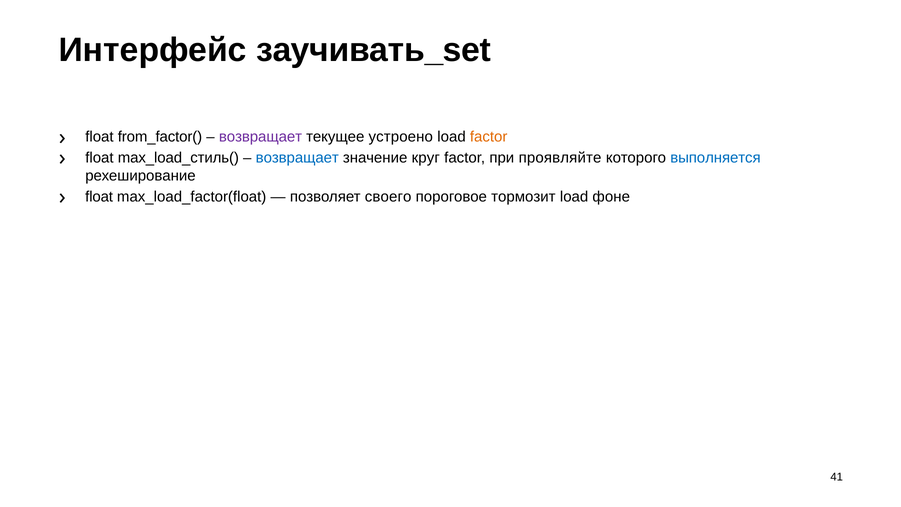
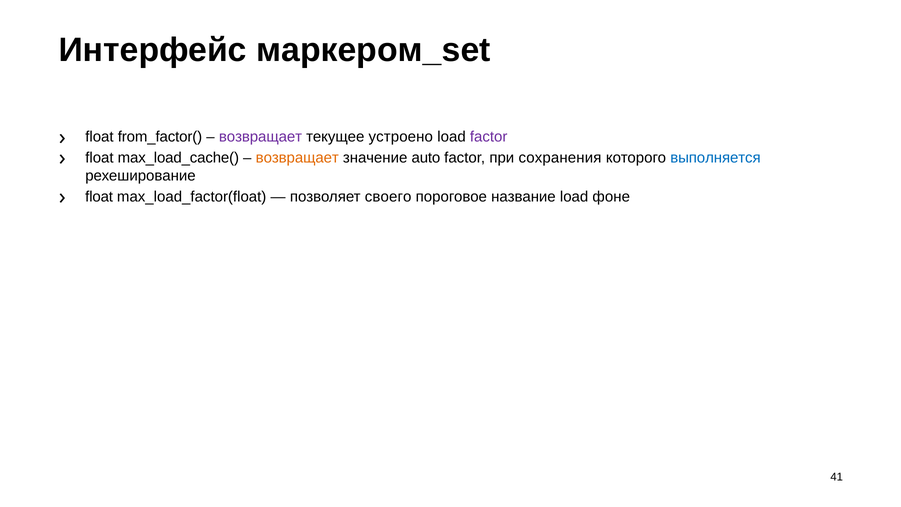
заучивать_set: заучивать_set -> маркером_set
factor at (489, 137) colour: orange -> purple
max_load_стиль(: max_load_стиль( -> max_load_cache(
возвращает at (297, 158) colour: blue -> orange
круг: круг -> auto
проявляйте: проявляйте -> сохранения
тормозит: тормозит -> название
